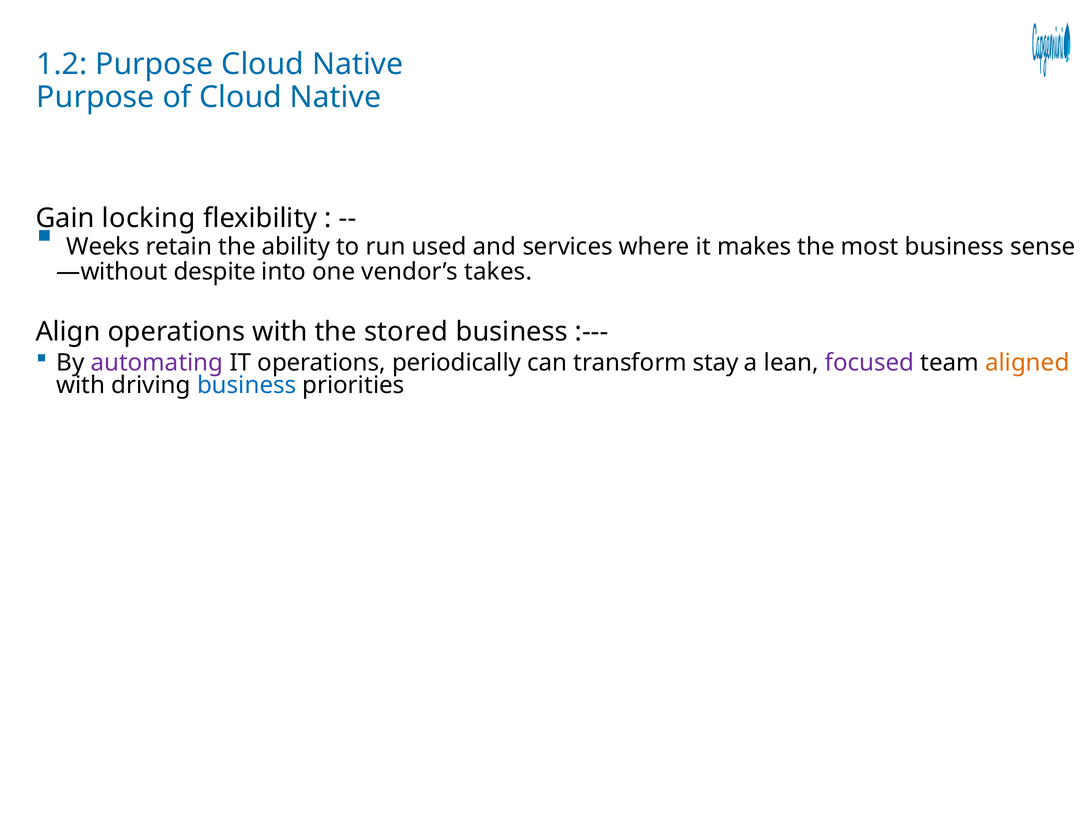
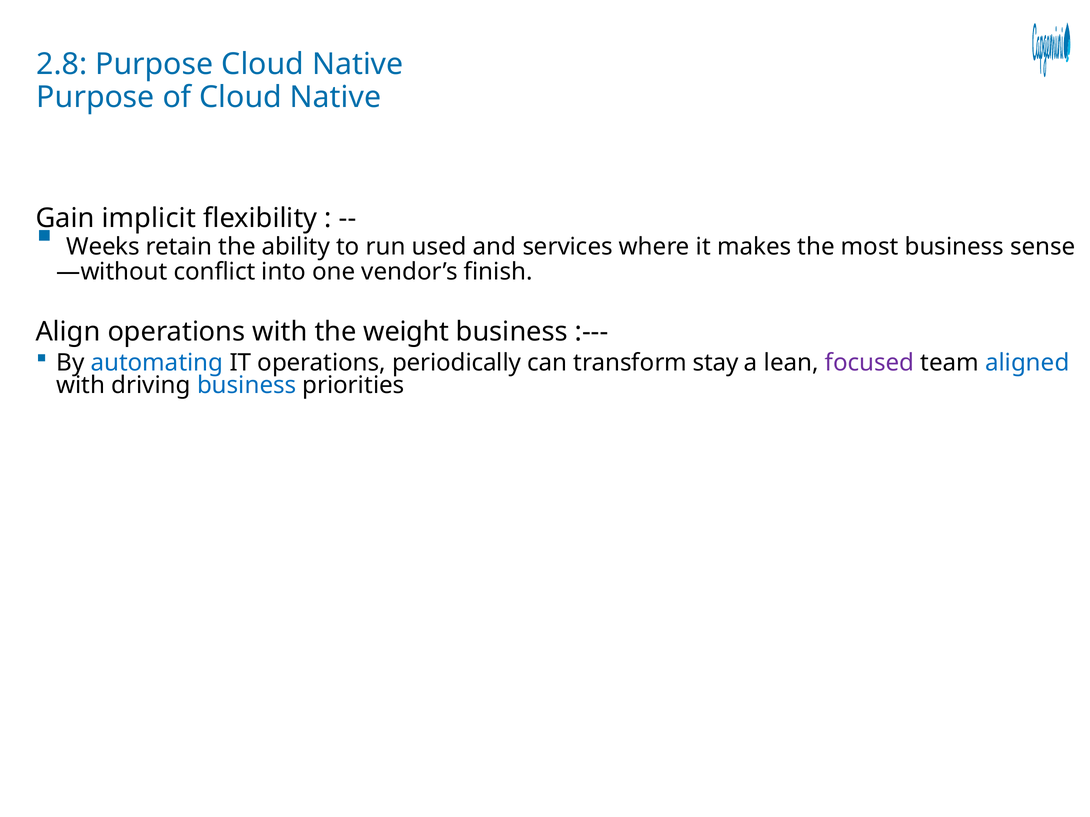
1.2: 1.2 -> 2.8
locking: locking -> implicit
despite: despite -> conflict
takes: takes -> finish
stored: stored -> weight
automating colour: purple -> blue
aligned colour: orange -> blue
